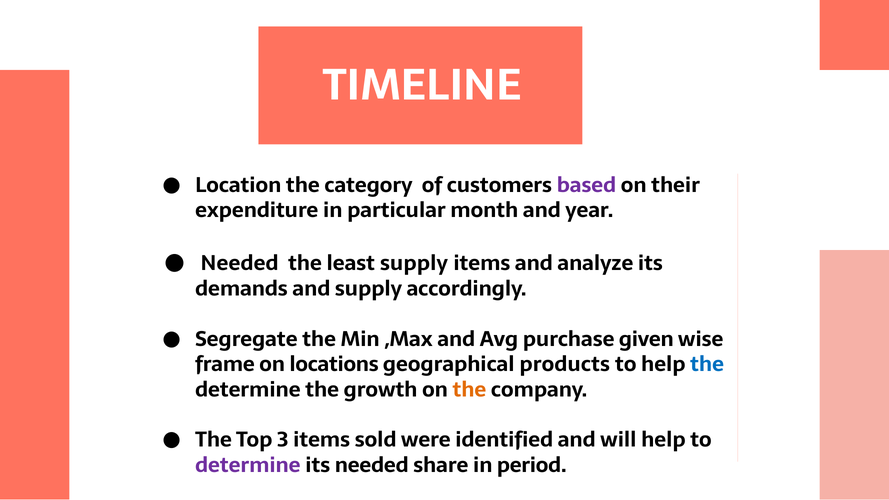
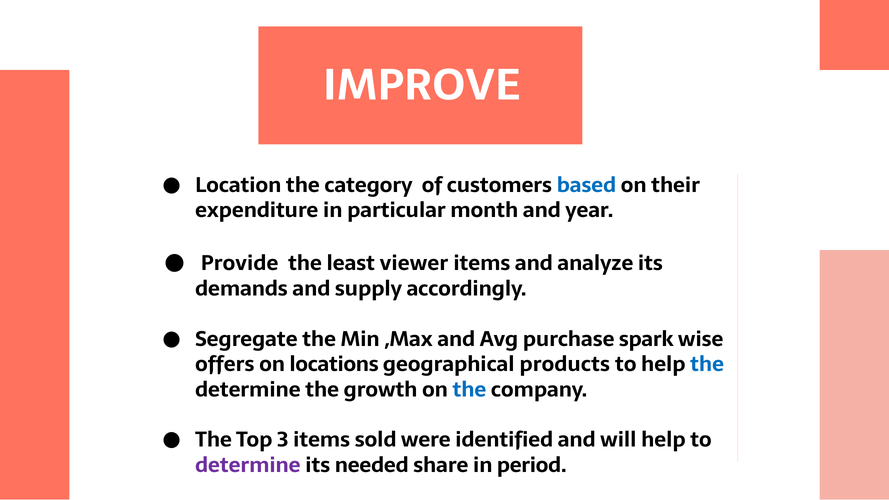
TIMELINE: TIMELINE -> IMPROVE
based colour: purple -> blue
Needed at (240, 263): Needed -> Provide
least supply: supply -> viewer
given: given -> spark
frame: frame -> offers
the at (469, 390) colour: orange -> blue
